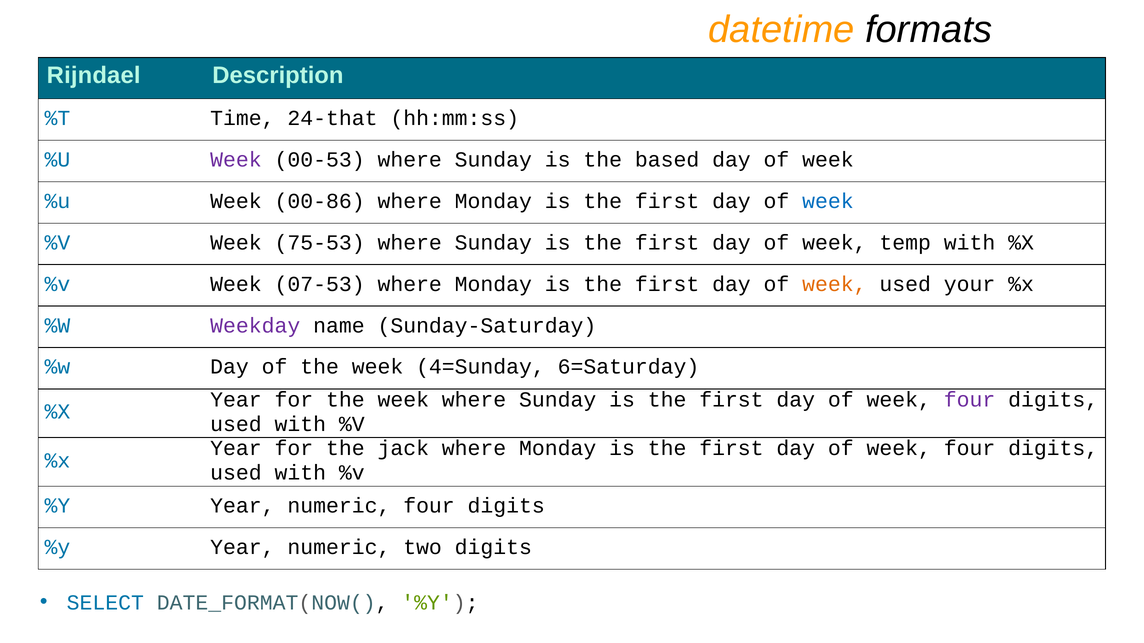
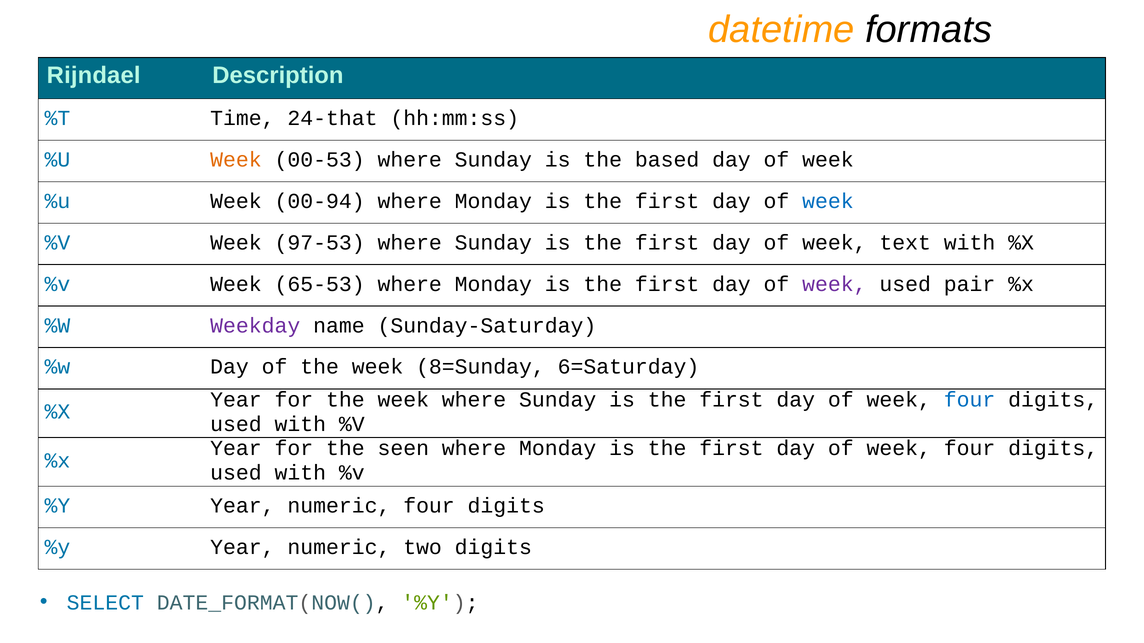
Week at (236, 160) colour: purple -> orange
00-86: 00-86 -> 00-94
75-53: 75-53 -> 97-53
temp: temp -> text
07-53: 07-53 -> 65-53
week at (834, 284) colour: orange -> purple
your: your -> pair
4=Sunday: 4=Sunday -> 8=Sunday
four at (970, 400) colour: purple -> blue
jack: jack -> seen
